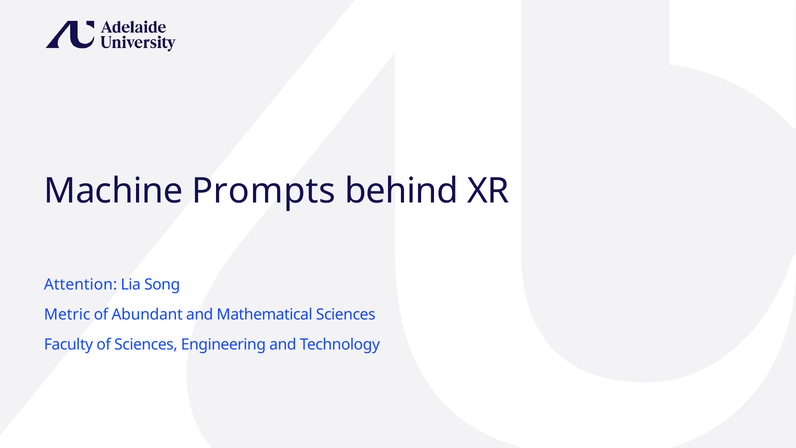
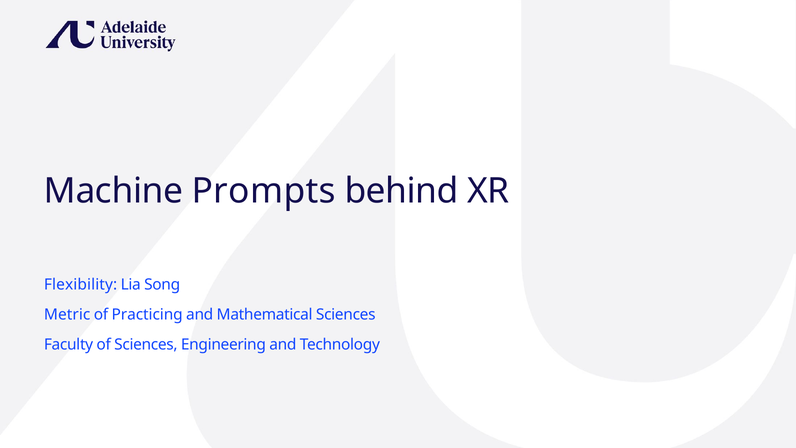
Attention: Attention -> Flexibility
Abundant: Abundant -> Practicing
